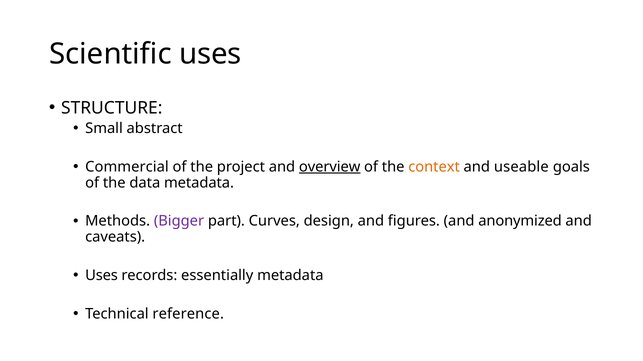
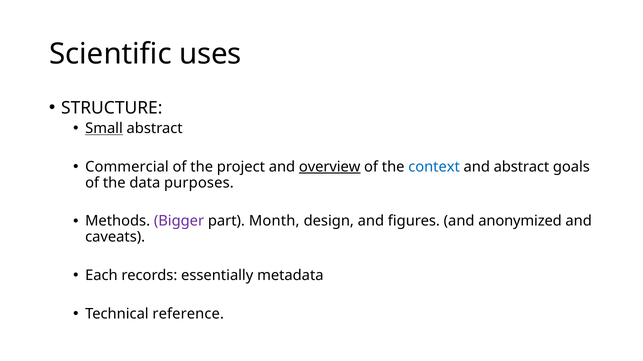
Small underline: none -> present
context colour: orange -> blue
and useable: useable -> abstract
data metadata: metadata -> purposes
Curves: Curves -> Month
Uses at (102, 276): Uses -> Each
